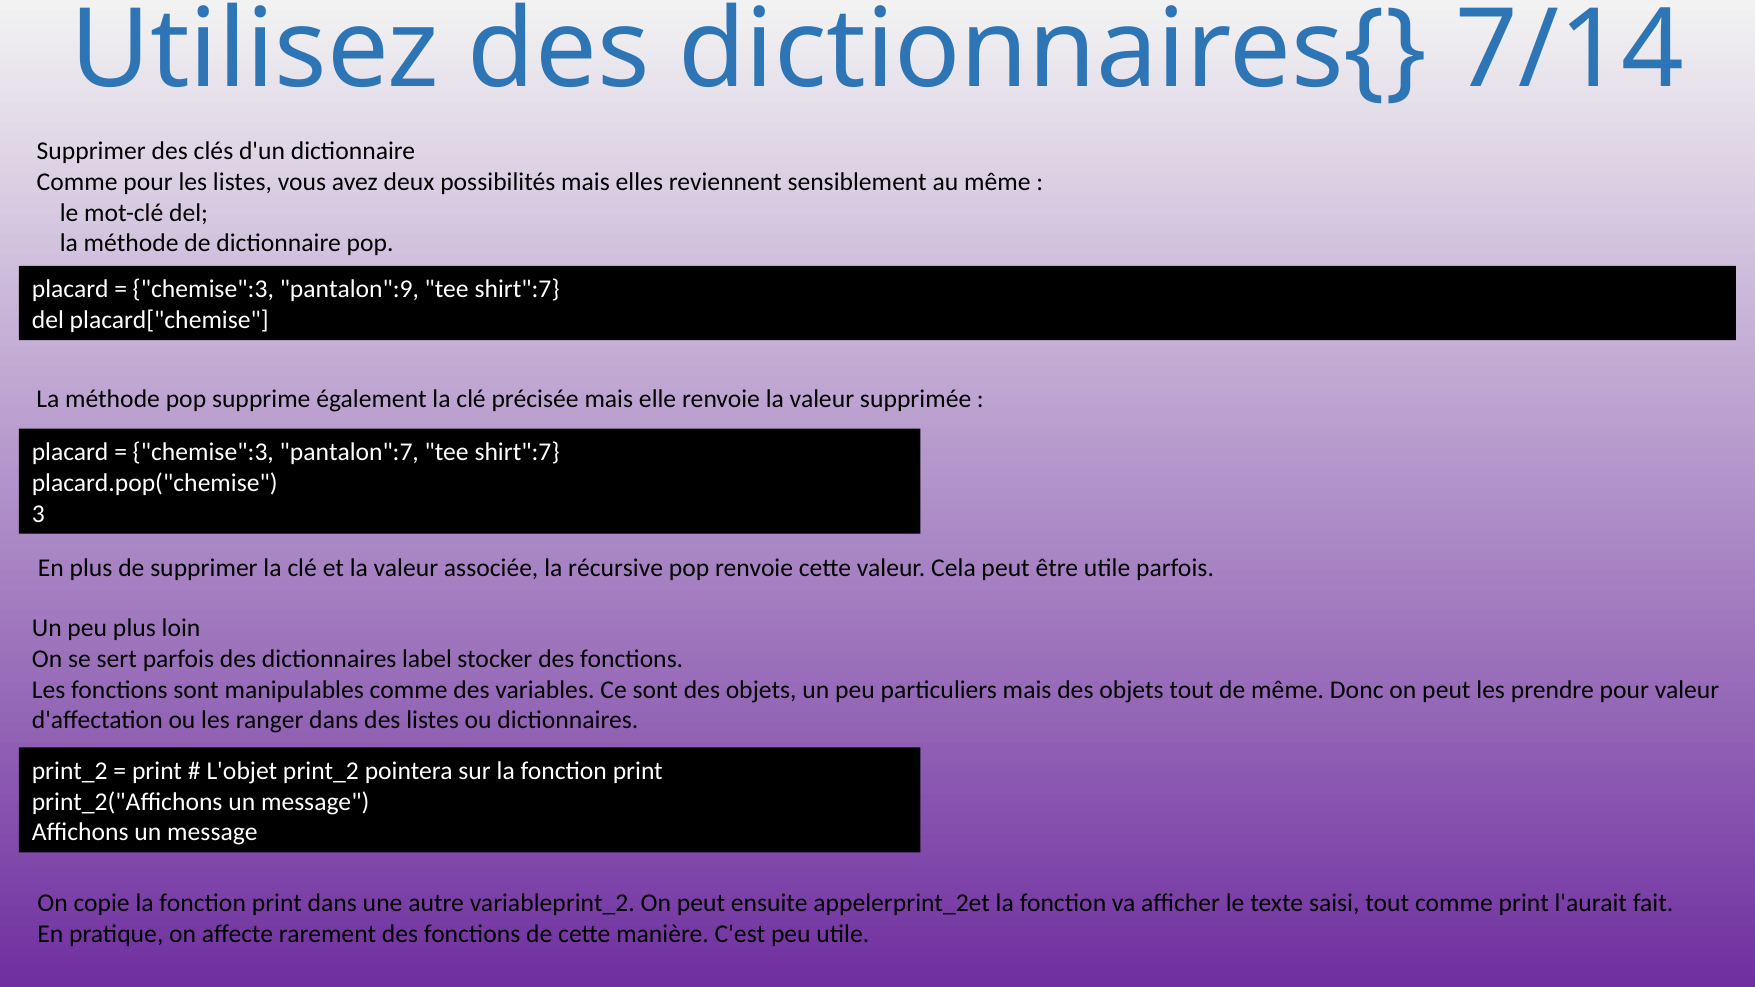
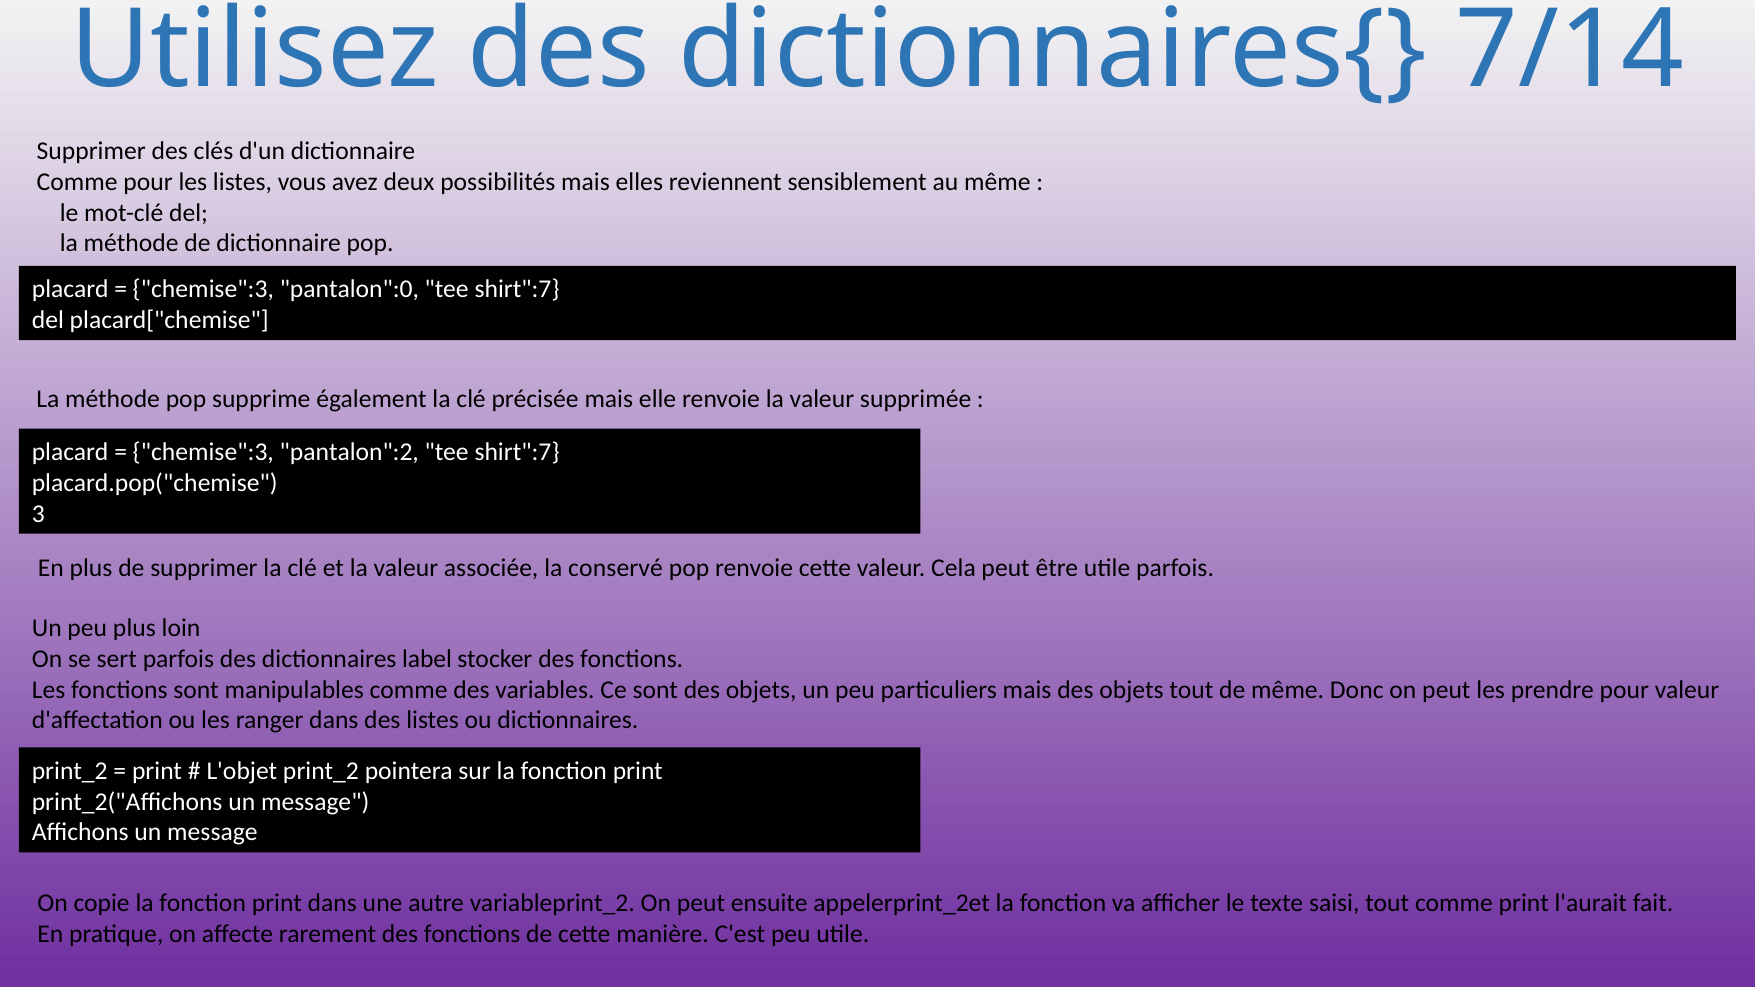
pantalon":9: pantalon":9 -> pantalon":0
pantalon":7: pantalon":7 -> pantalon":2
récursive: récursive -> conservé
